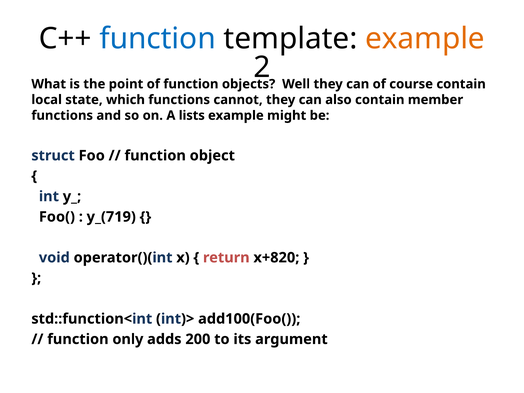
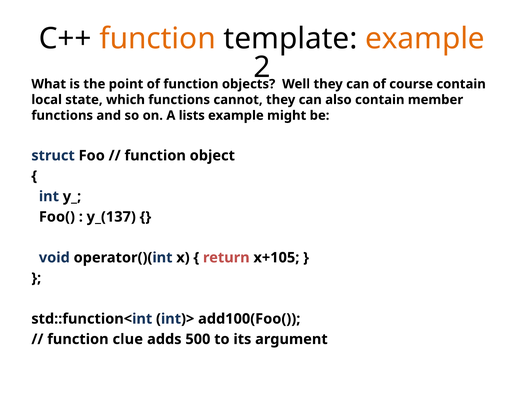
function at (158, 39) colour: blue -> orange
y_(719: y_(719 -> y_(137
x+820: x+820 -> x+105
only: only -> clue
200: 200 -> 500
